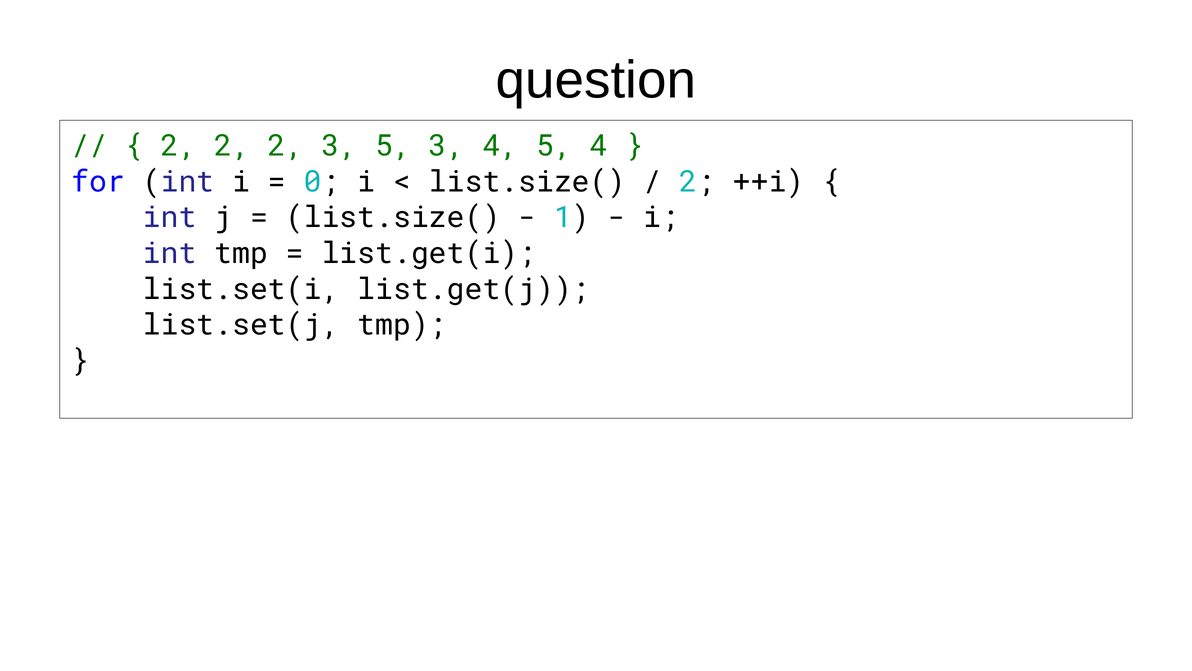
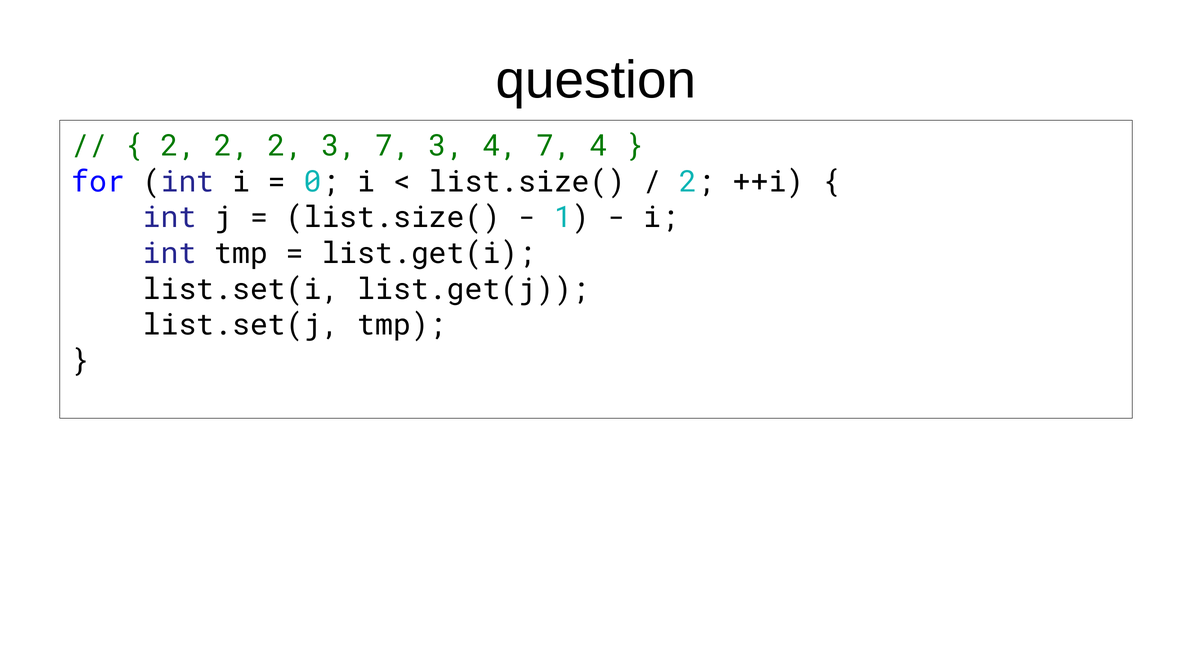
3 5: 5 -> 7
4 5: 5 -> 7
